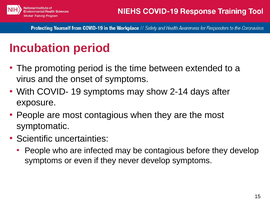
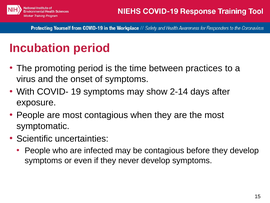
extended: extended -> practices
